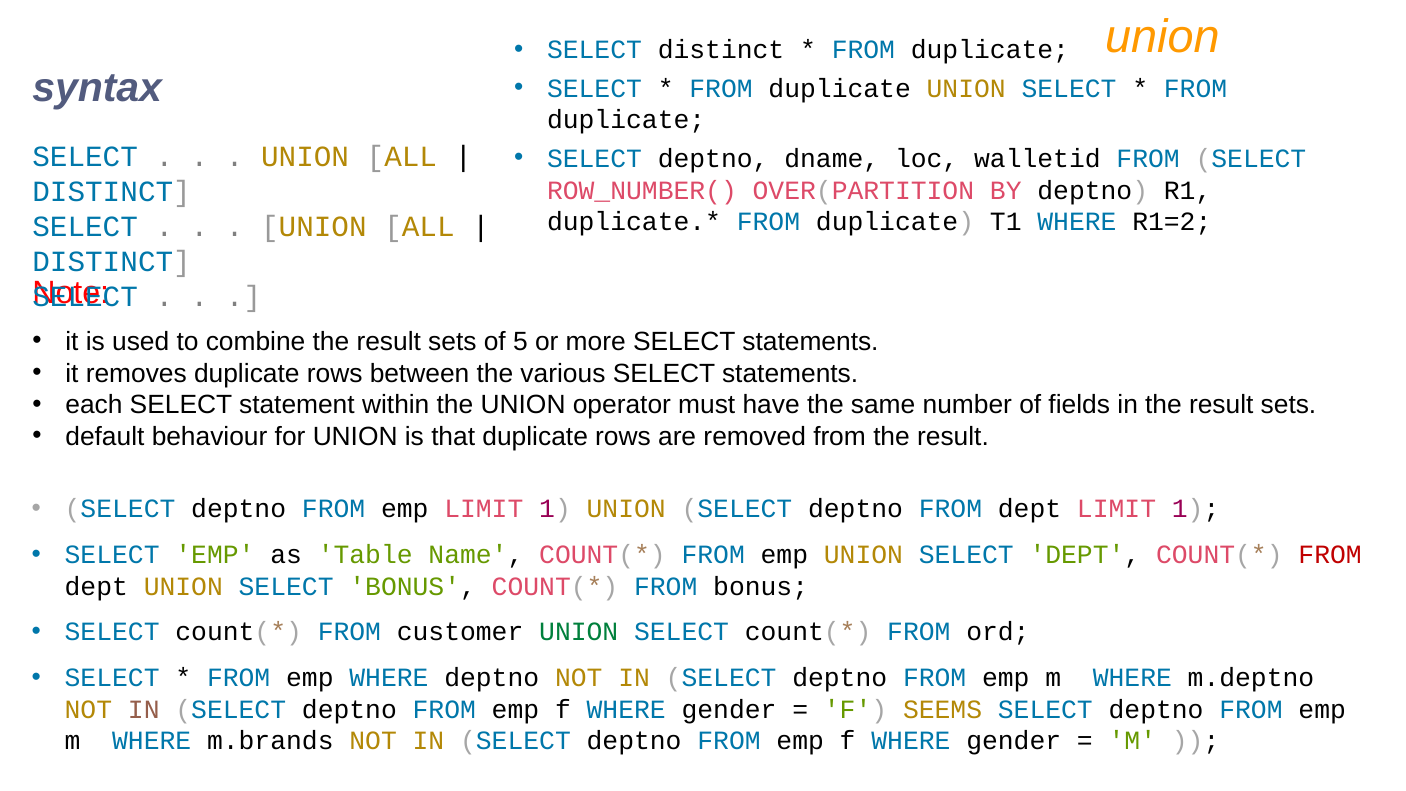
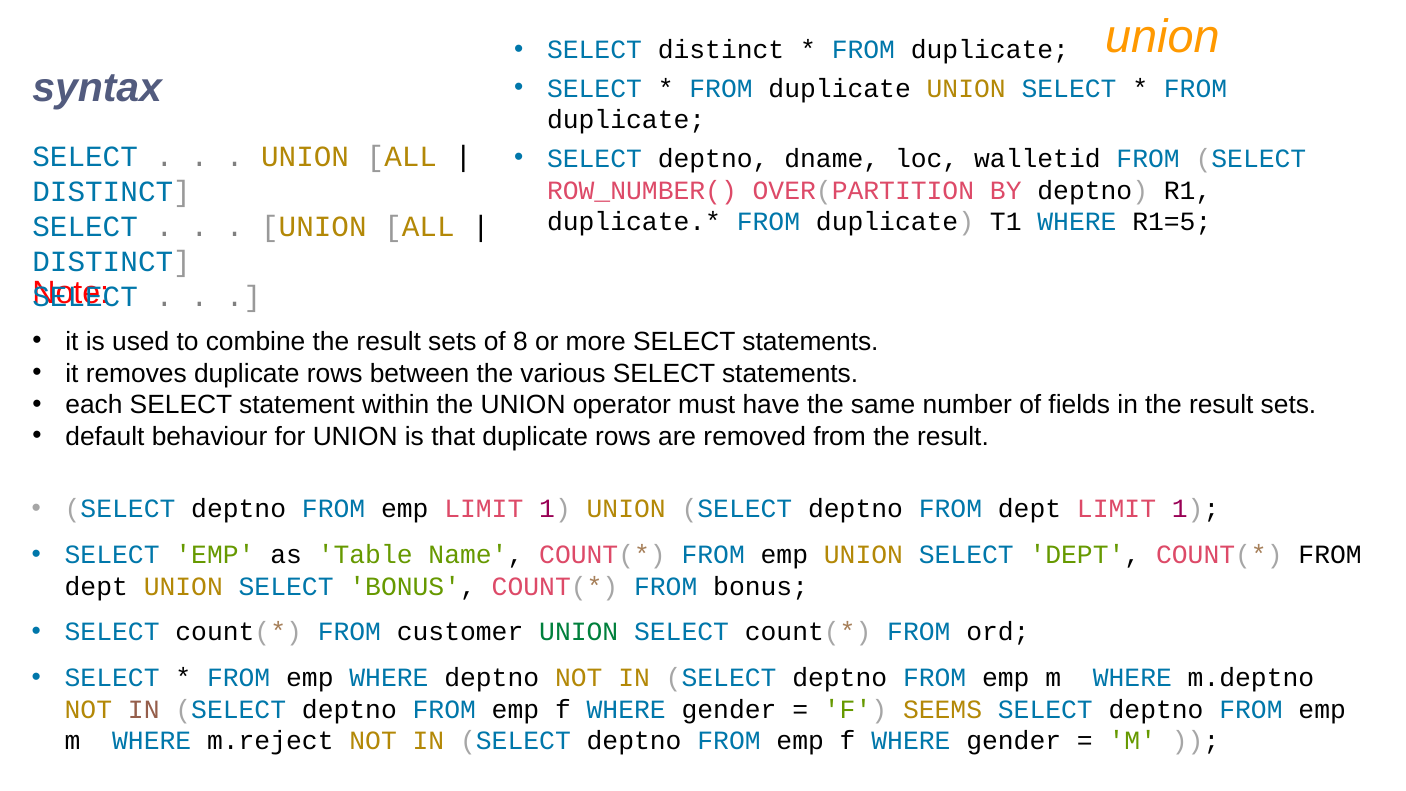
R1=2: R1=2 -> R1=5
5: 5 -> 8
FROM at (1330, 555) colour: red -> black
m.brands: m.brands -> m.reject
